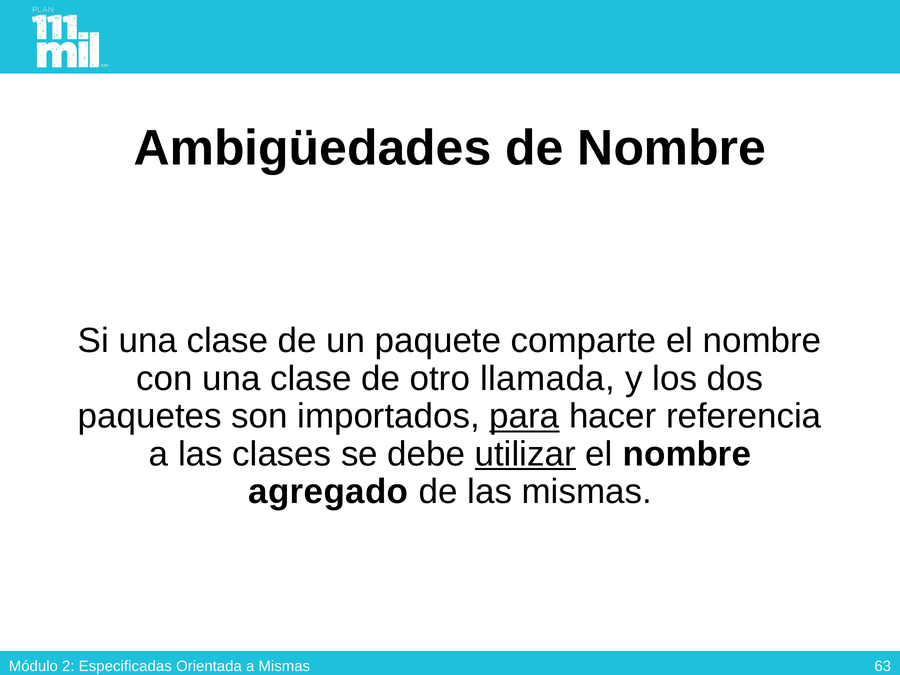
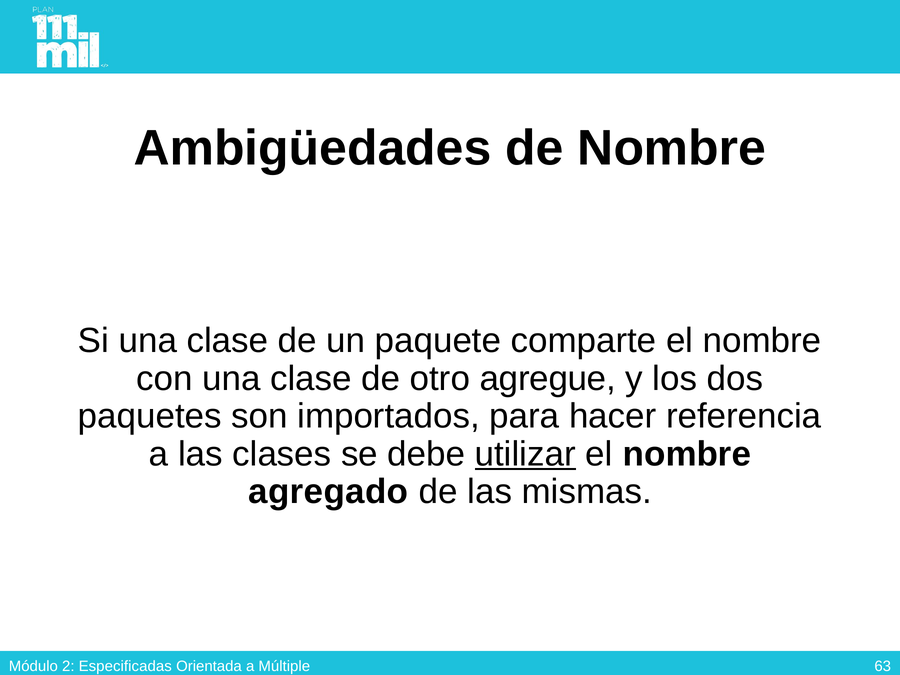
llamada: llamada -> agregue
para underline: present -> none
a Mismas: Mismas -> Múltiple
